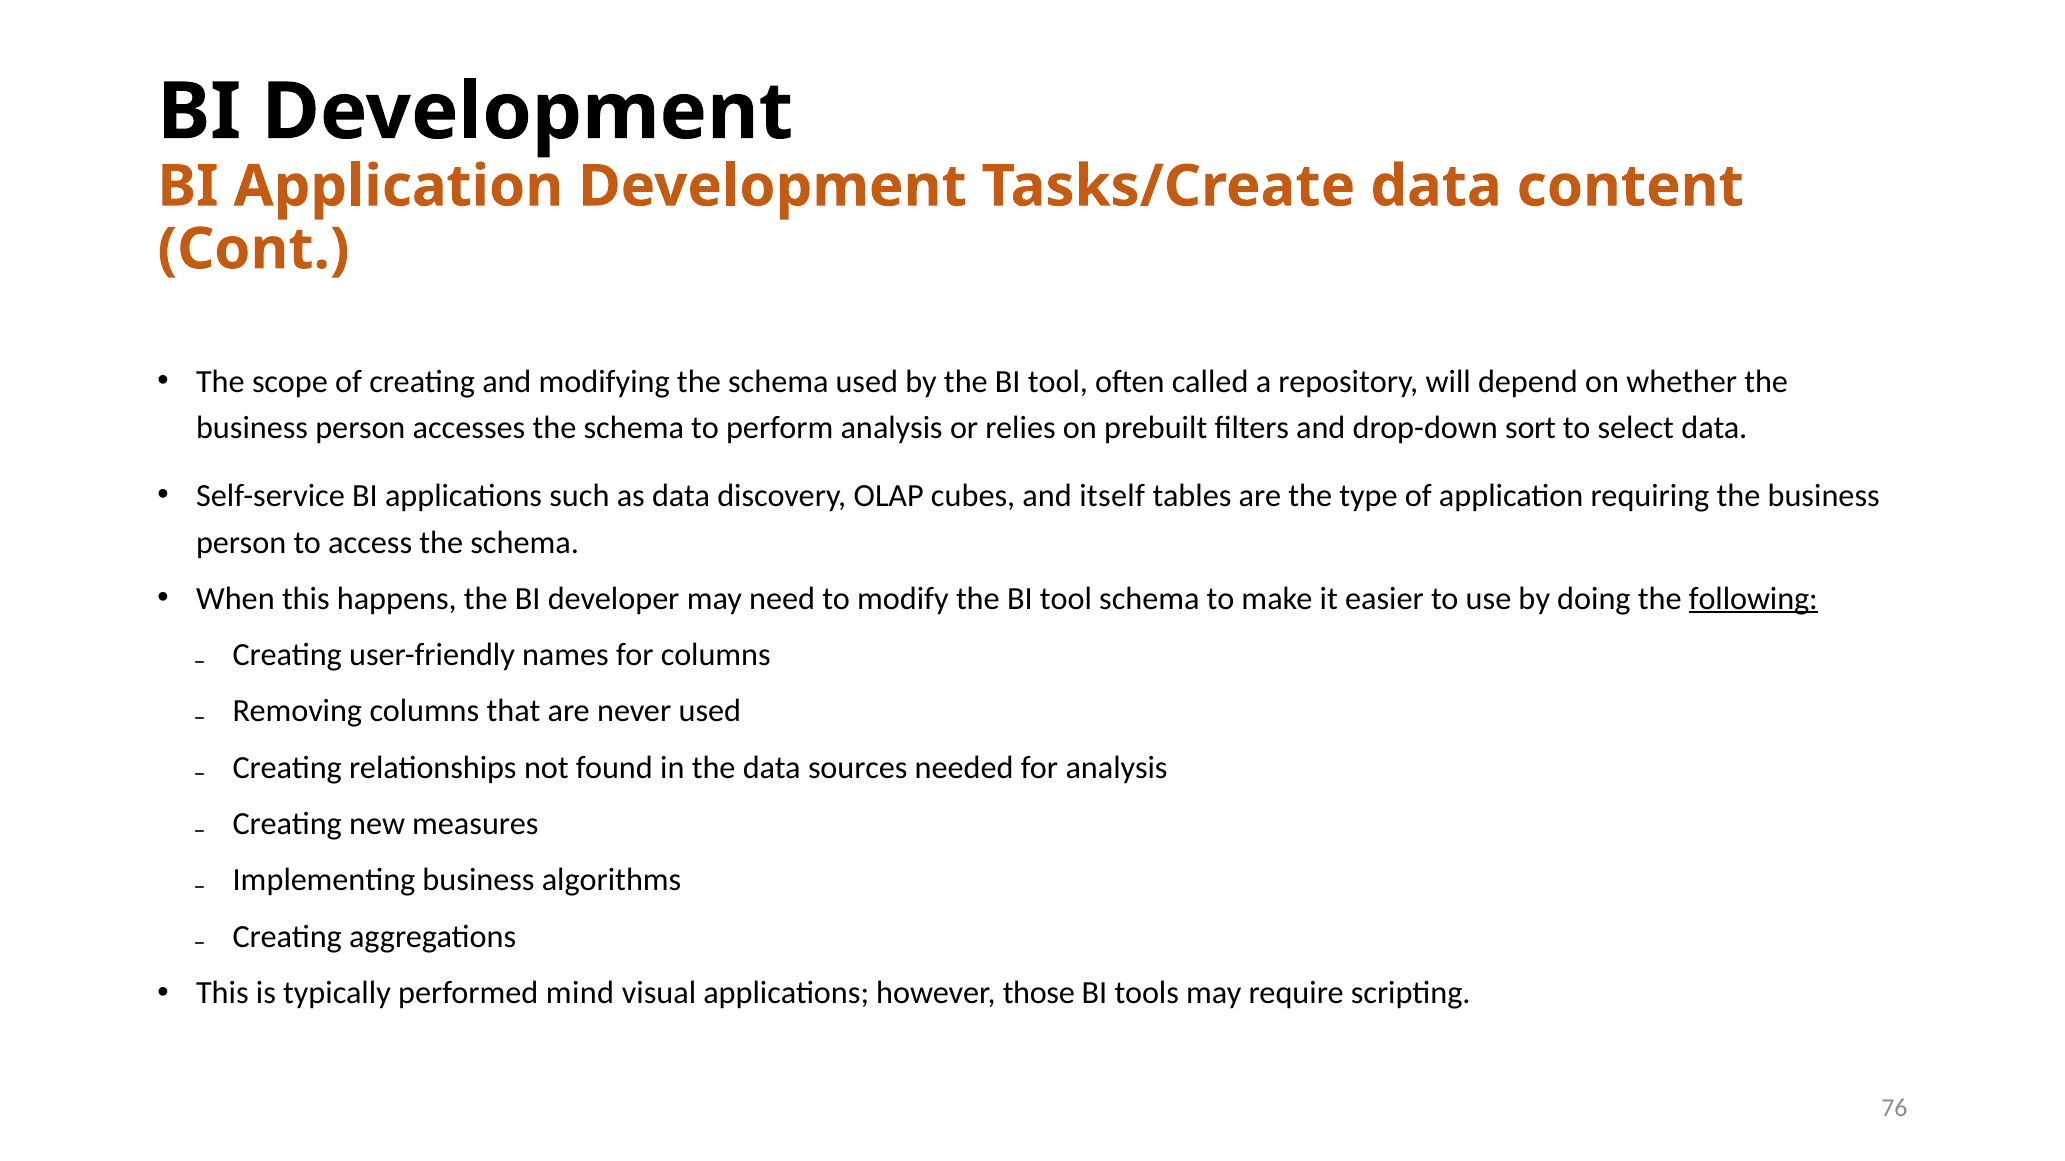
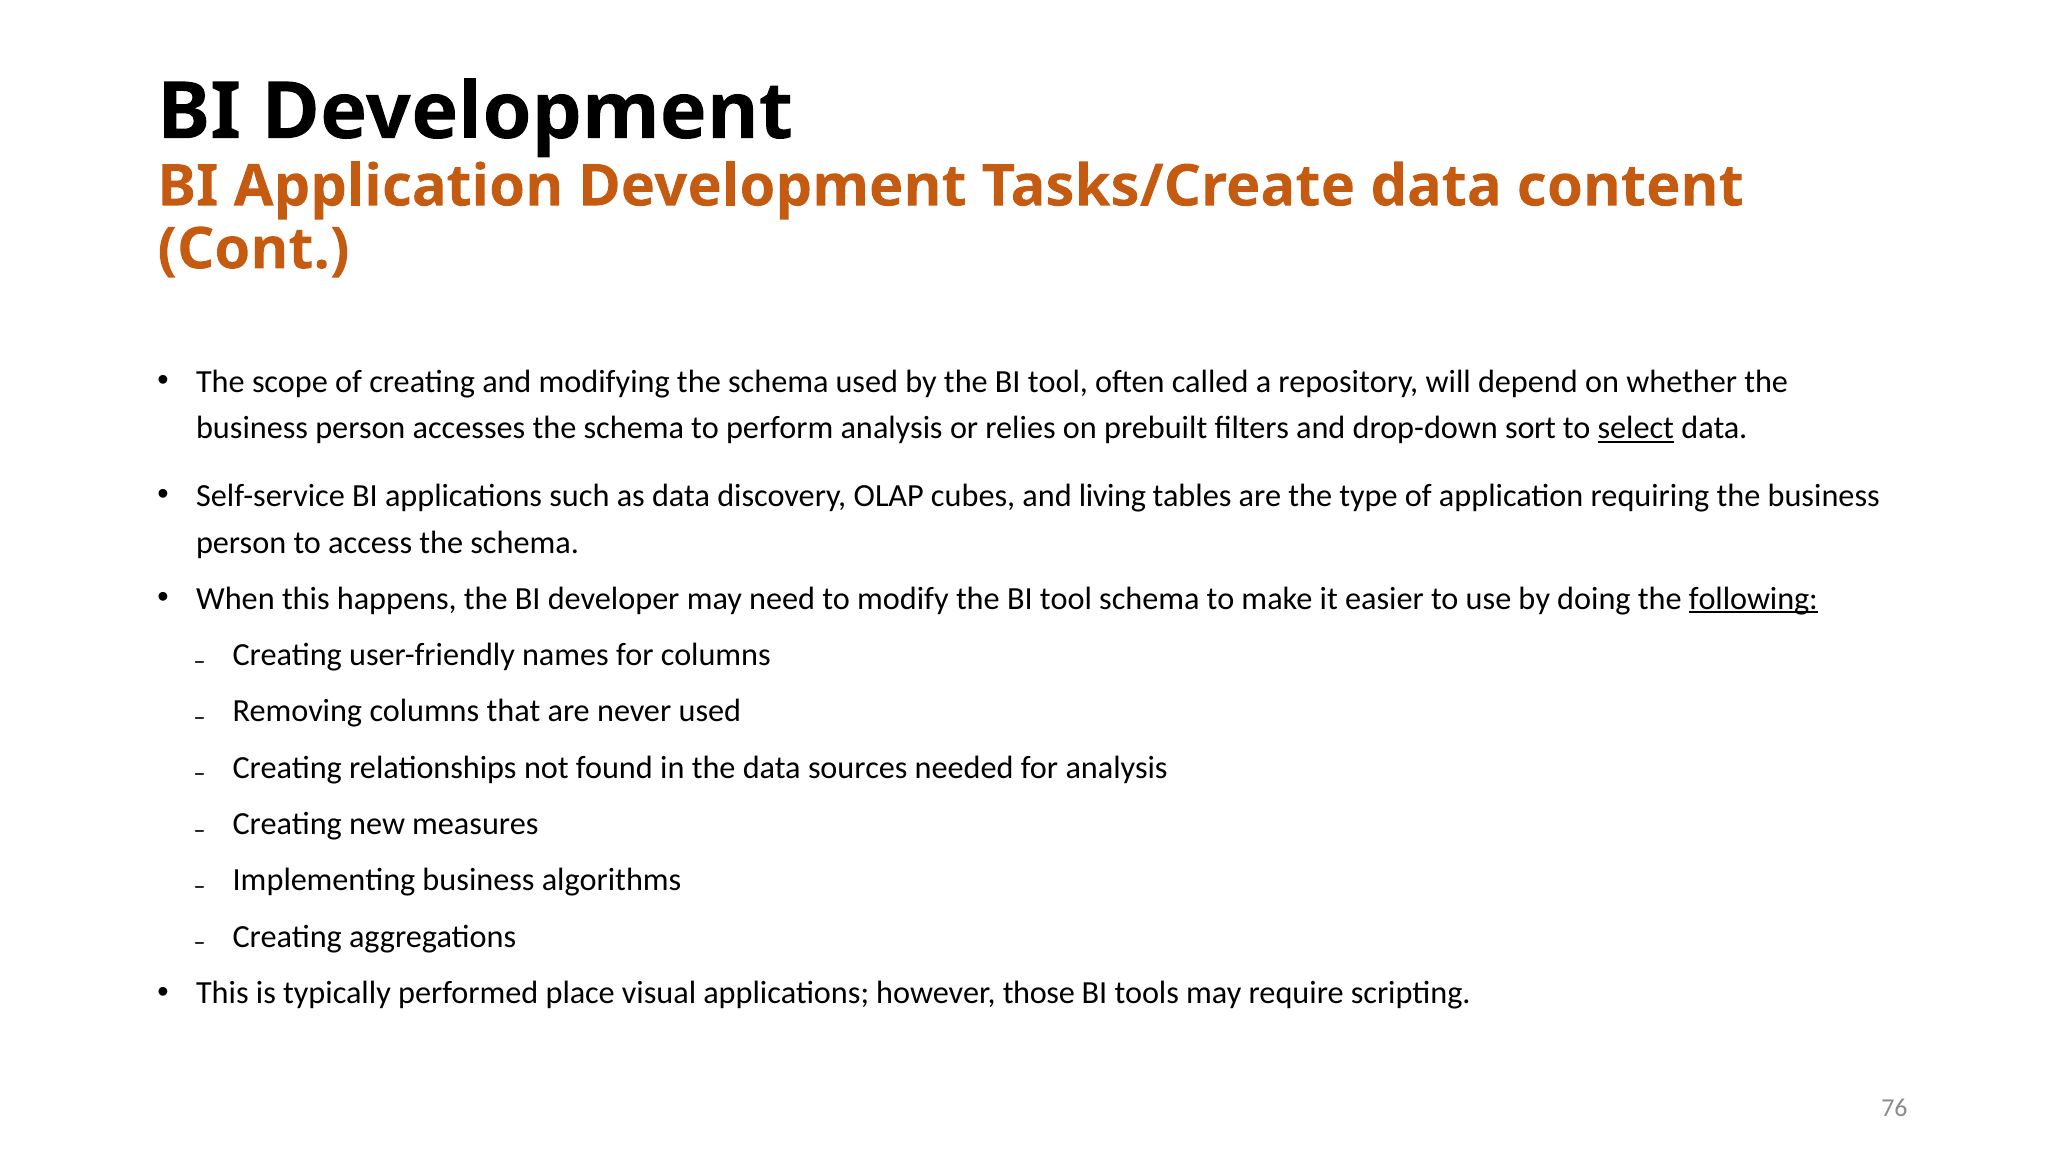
select underline: none -> present
itself: itself -> living
mind: mind -> place
